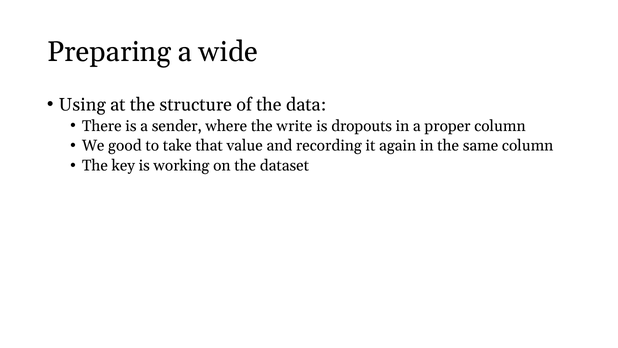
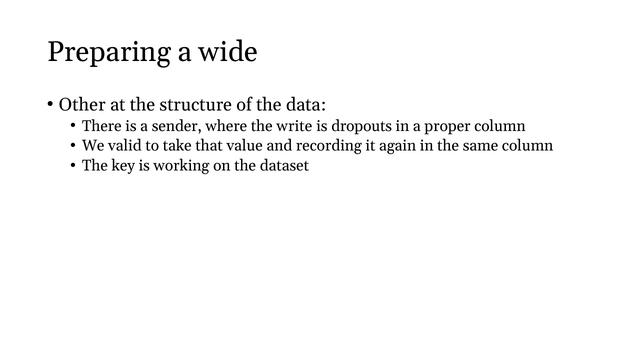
Using: Using -> Other
good: good -> valid
